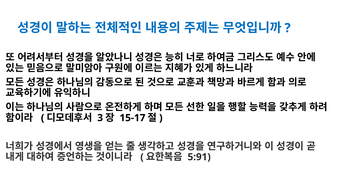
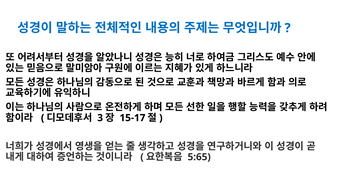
5:91: 5:91 -> 5:65
